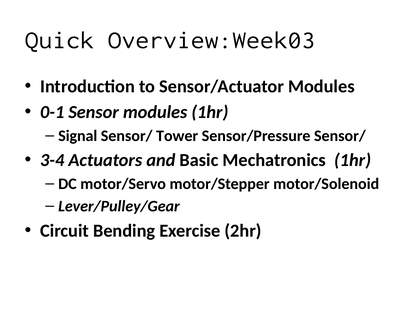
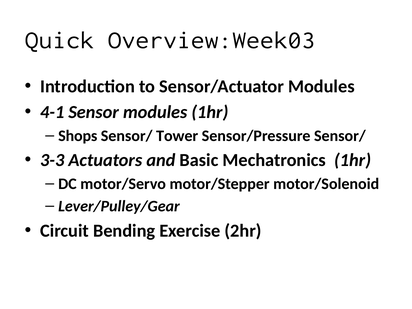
0-1: 0-1 -> 4-1
Signal: Signal -> Shops
3-4: 3-4 -> 3-3
